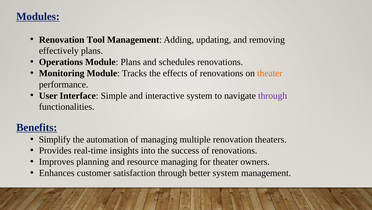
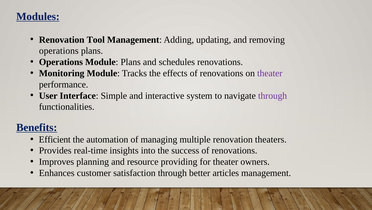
effectively at (59, 51): effectively -> operations
theater at (270, 73) colour: orange -> purple
Simplify: Simplify -> Efficient
resource managing: managing -> providing
better system: system -> articles
